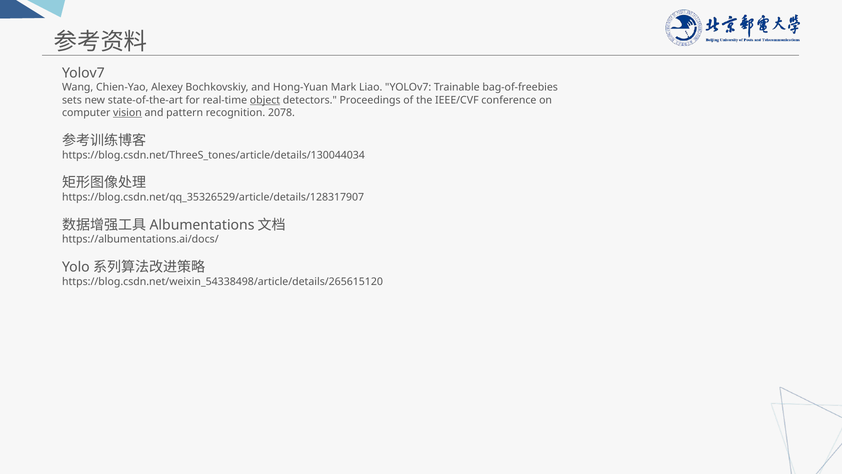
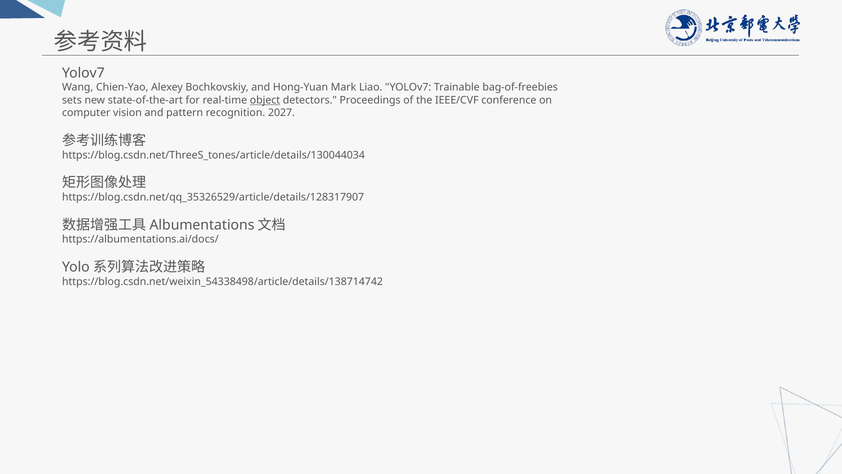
vision underline: present -> none
2078: 2078 -> 2027
https://blog.csdn.net/weixin_54338498/article/details/265615120: https://blog.csdn.net/weixin_54338498/article/details/265615120 -> https://blog.csdn.net/weixin_54338498/article/details/138714742
